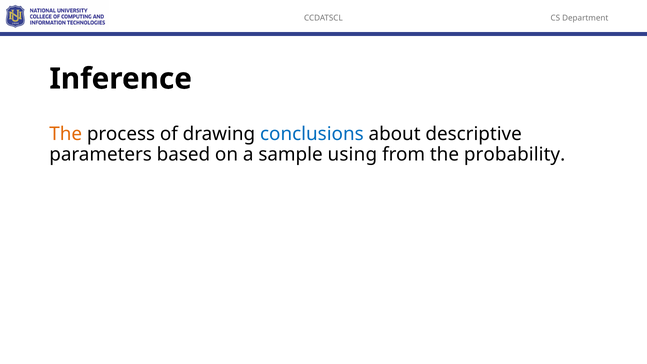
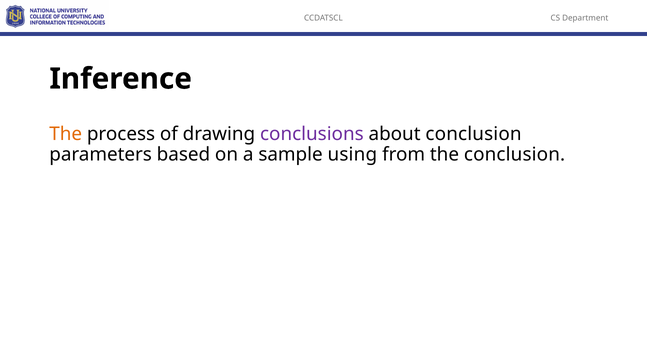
conclusions colour: blue -> purple
about descriptive: descriptive -> conclusion
the probability: probability -> conclusion
